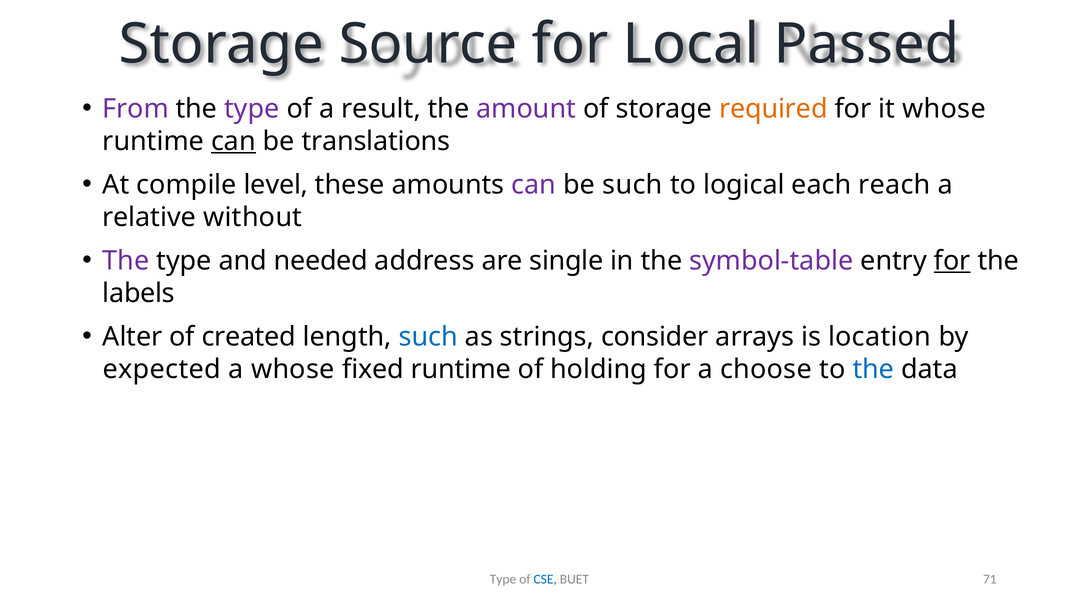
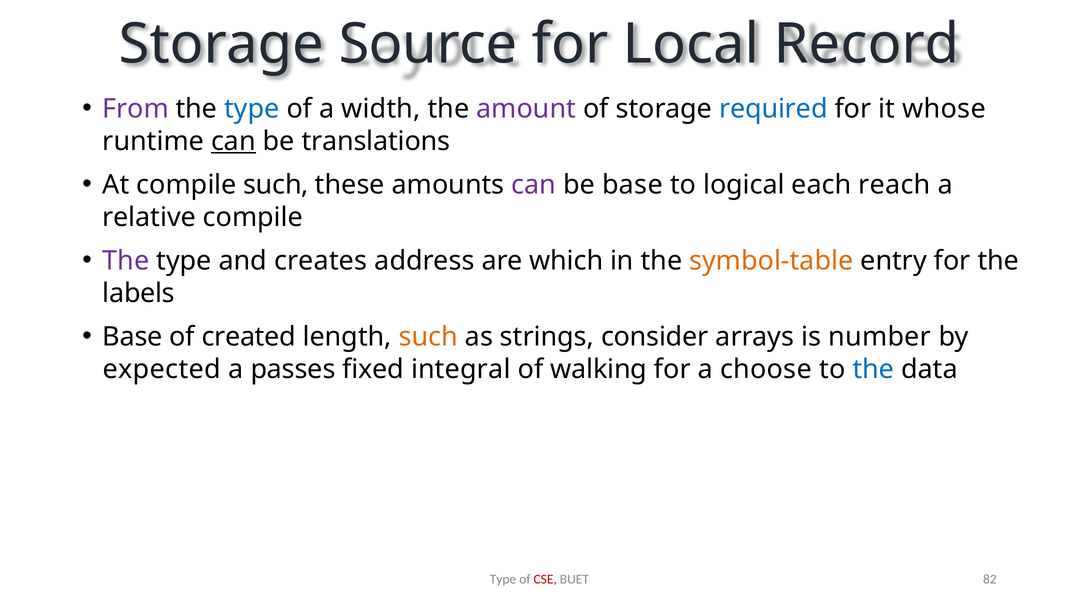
Passed: Passed -> Record
type at (252, 109) colour: purple -> blue
result: result -> width
required colour: orange -> blue
compile level: level -> such
be such: such -> base
relative without: without -> compile
needed: needed -> creates
single: single -> which
symbol-table colour: purple -> orange
for at (952, 261) underline: present -> none
Alter at (132, 337): Alter -> Base
such at (428, 337) colour: blue -> orange
location: location -> number
a whose: whose -> passes
fixed runtime: runtime -> integral
holding: holding -> walking
CSE colour: blue -> red
71: 71 -> 82
